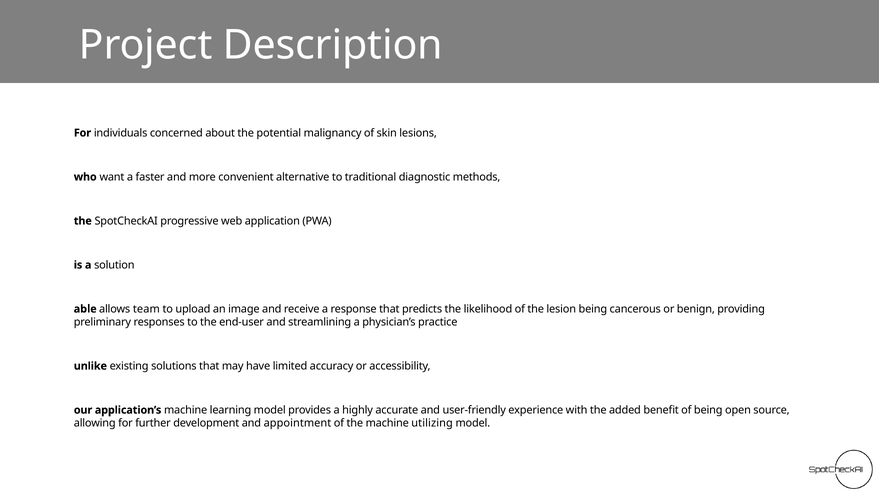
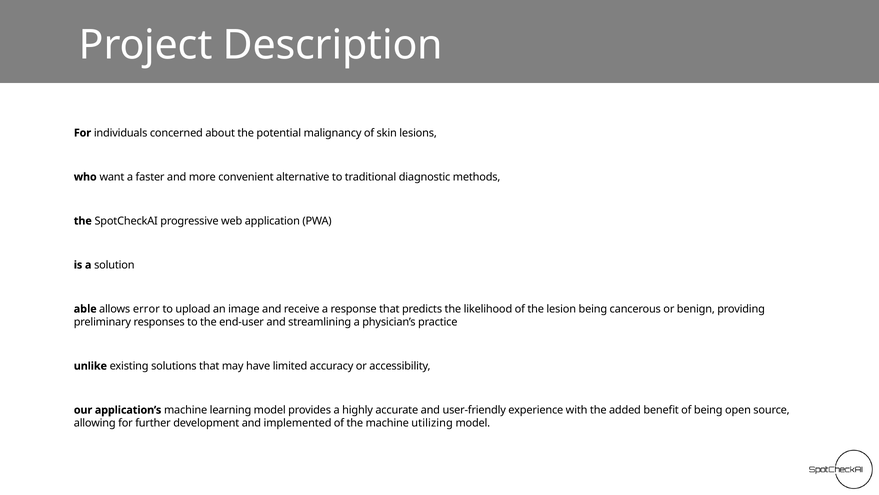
team: team -> error
appointment: appointment -> implemented
